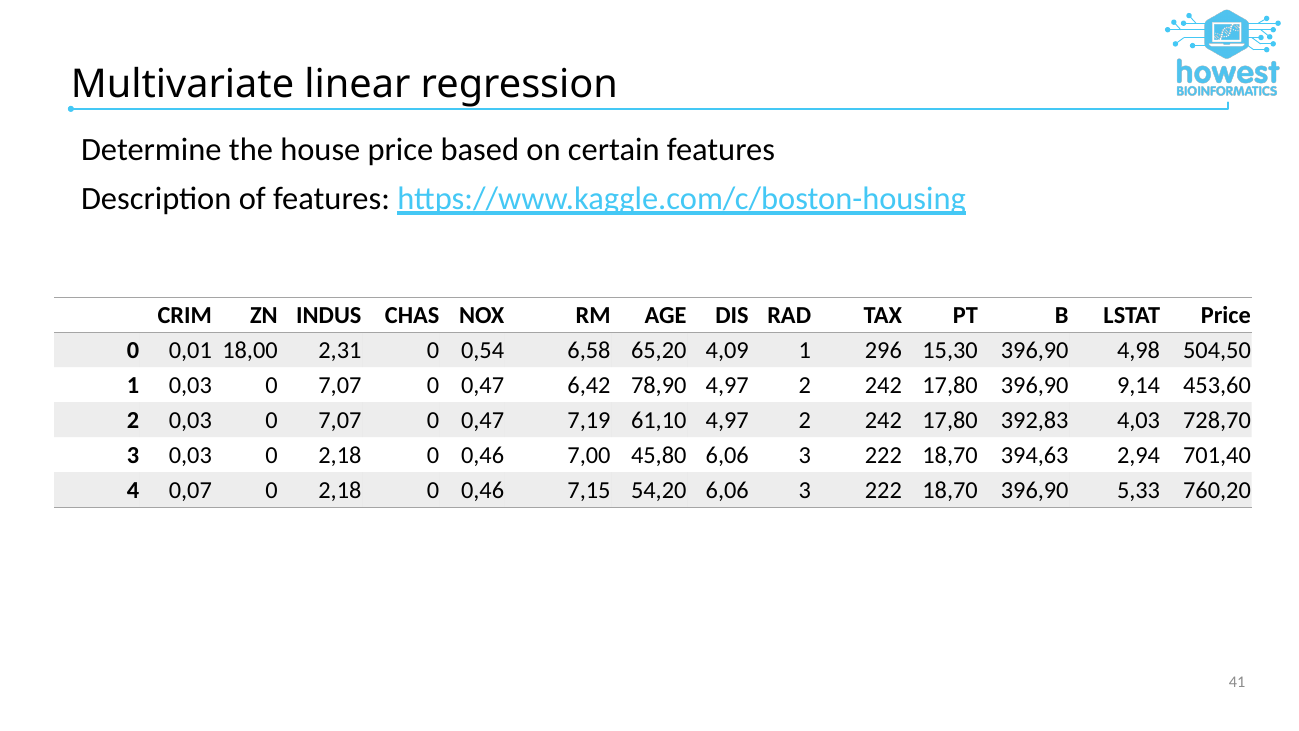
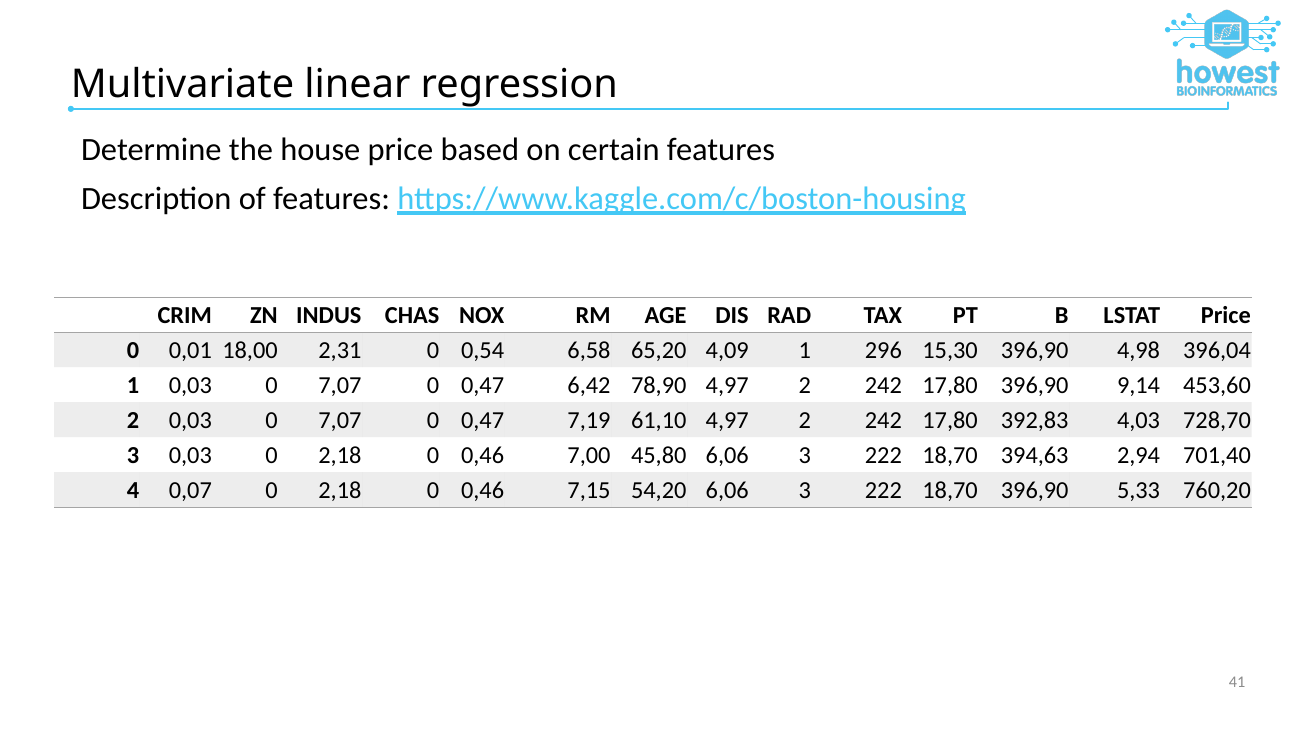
504,50: 504,50 -> 396,04
